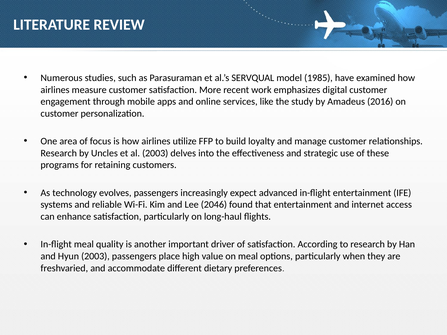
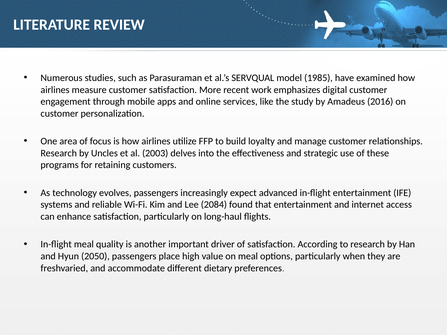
2046: 2046 -> 2084
Hyun 2003: 2003 -> 2050
